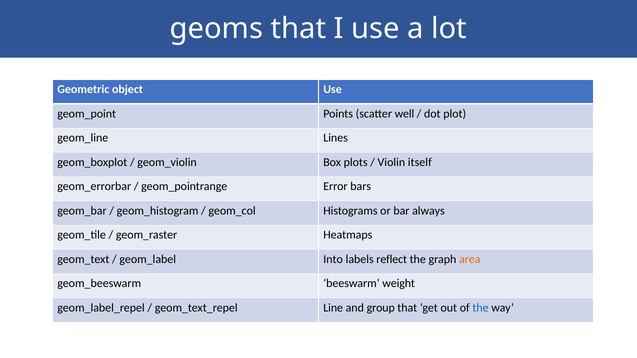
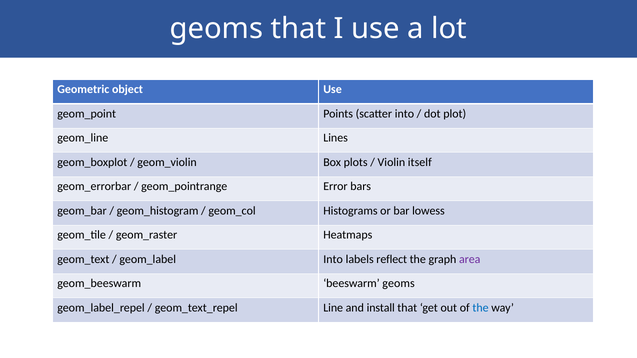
scatter well: well -> into
always: always -> lowess
area colour: orange -> purple
beeswarm weight: weight -> geoms
group: group -> install
